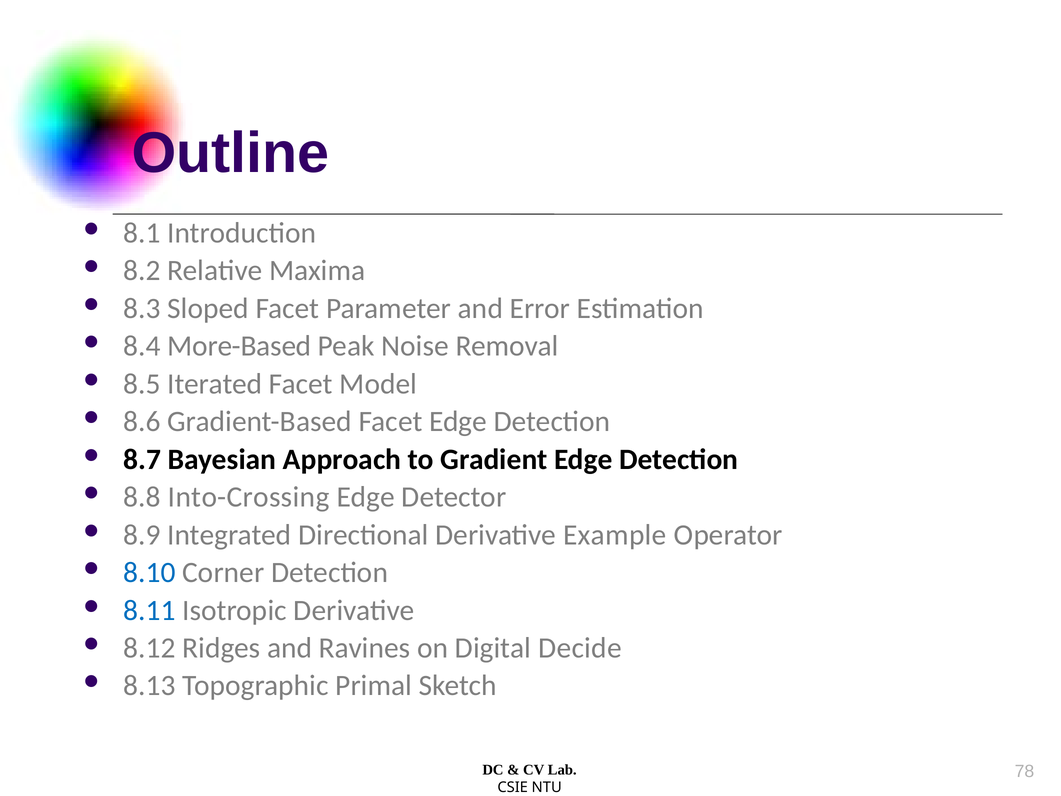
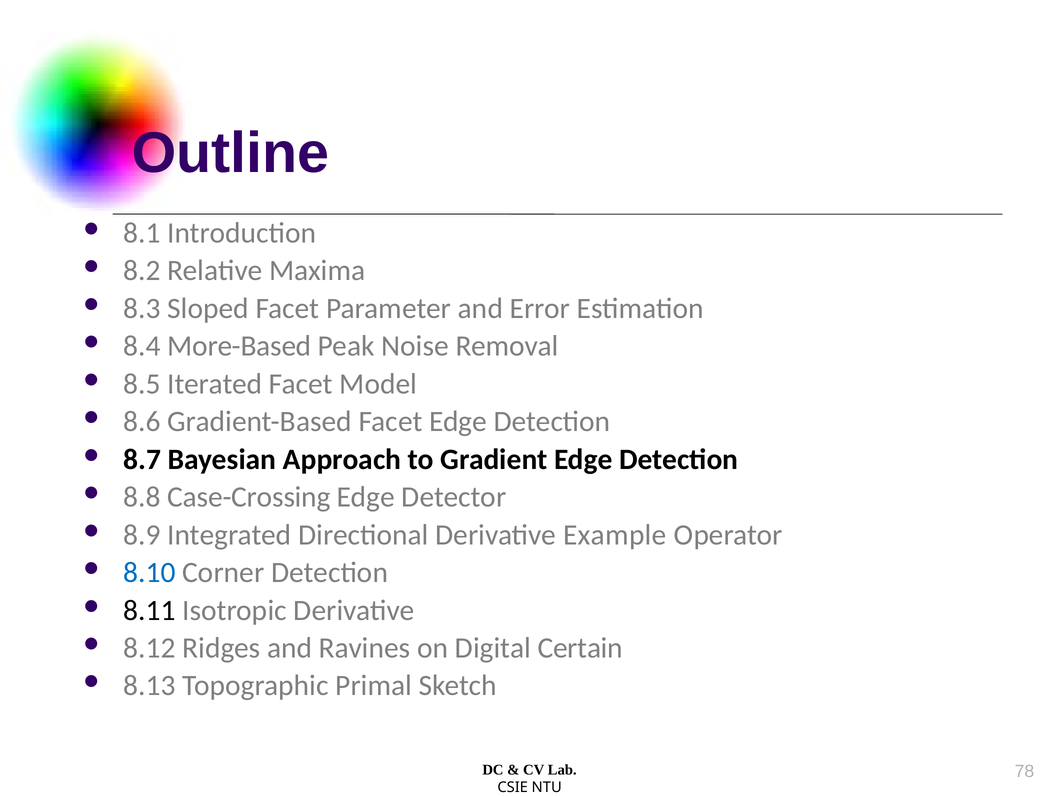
Into-Crossing: Into-Crossing -> Case-Crossing
8.11 colour: blue -> black
Decide: Decide -> Certain
